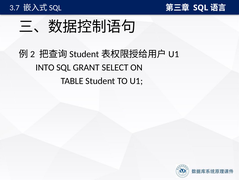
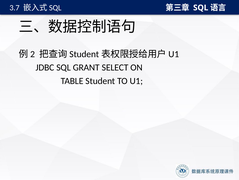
INTO: INTO -> JDBC
